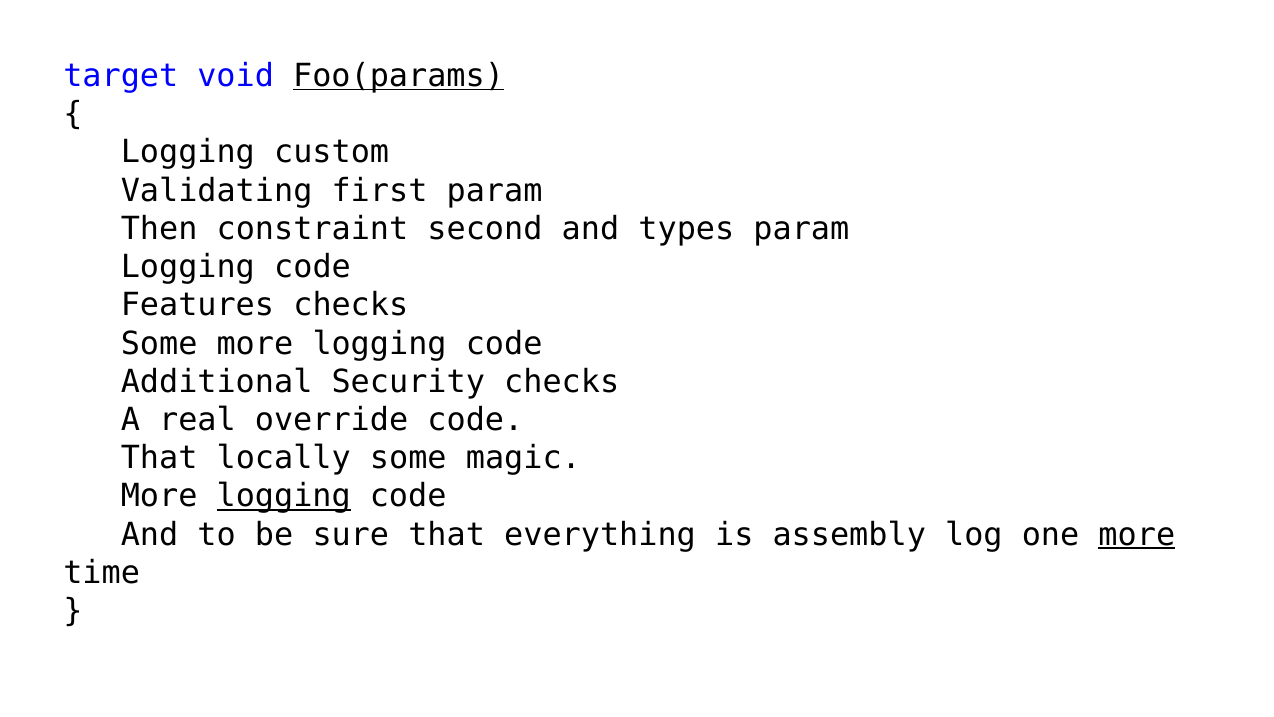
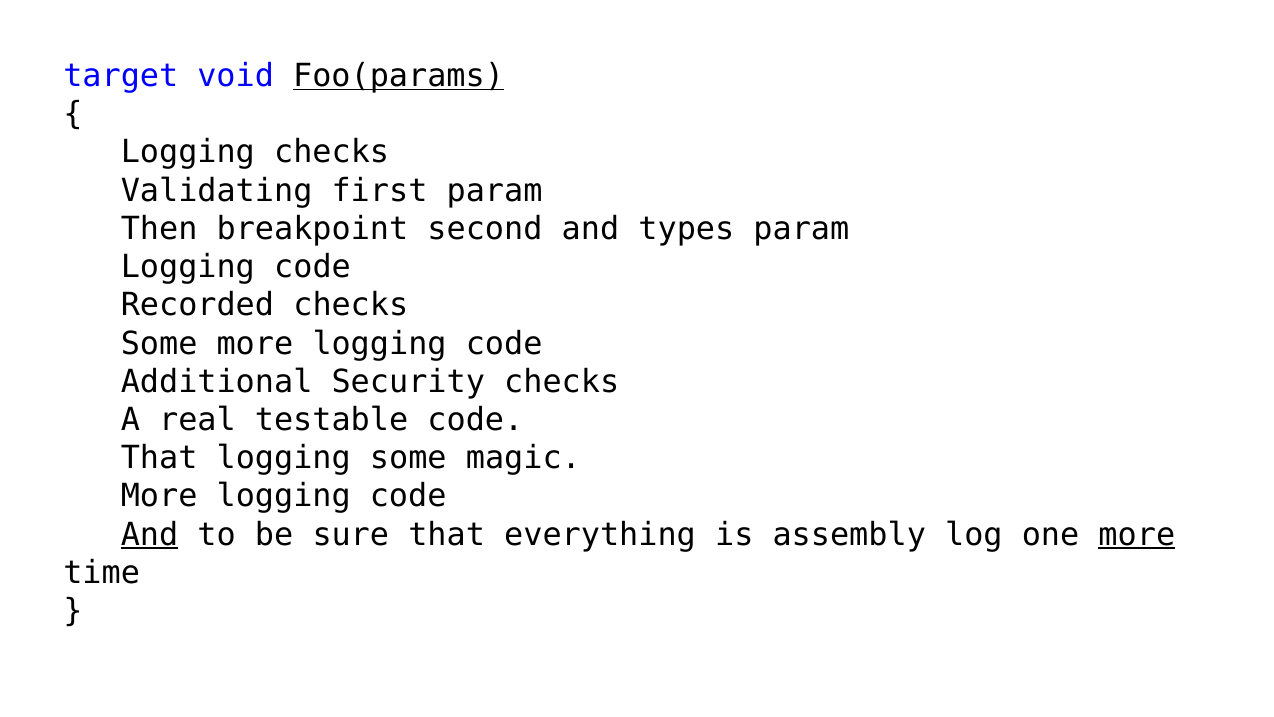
Logging custom: custom -> checks
constraint: constraint -> breakpoint
Features: Features -> Recorded
override: override -> testable
That locally: locally -> logging
logging at (284, 496) underline: present -> none
And at (150, 534) underline: none -> present
